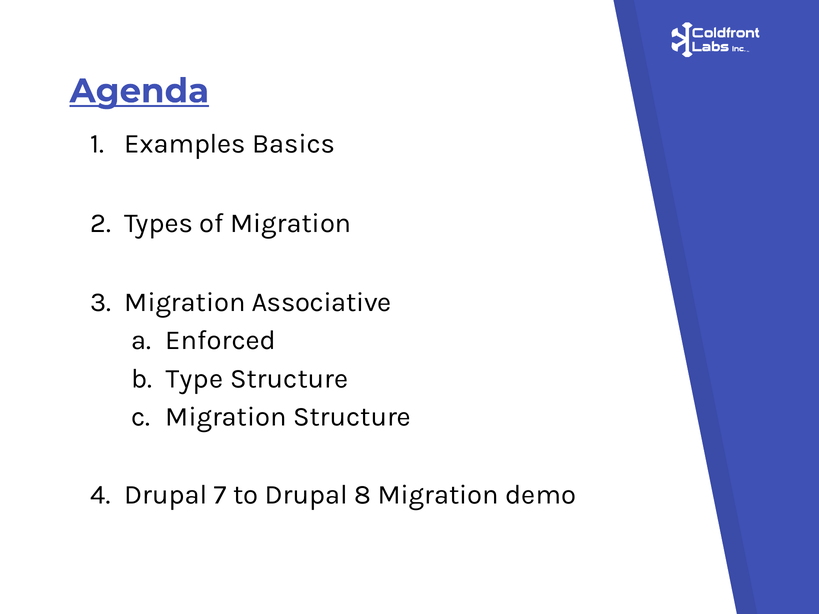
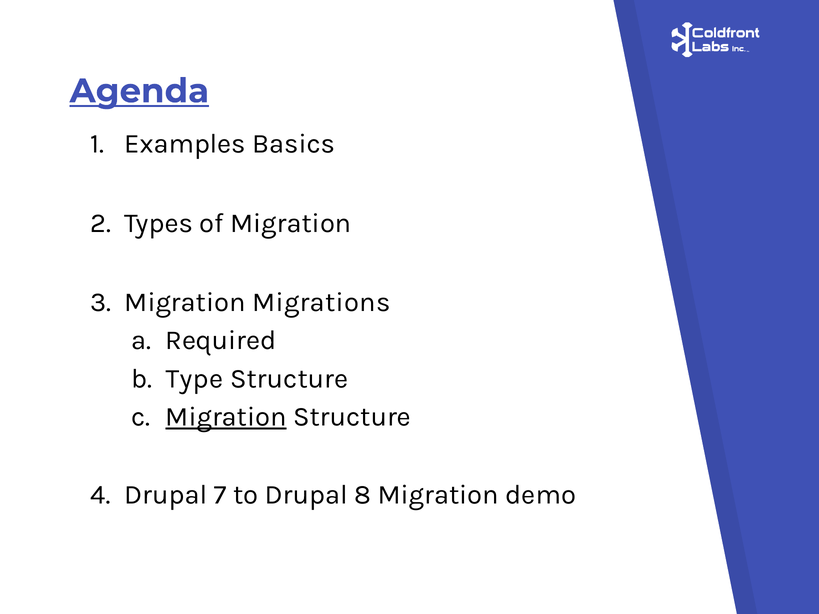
Associative: Associative -> Migrations
Enforced: Enforced -> Required
Migration at (226, 417) underline: none -> present
